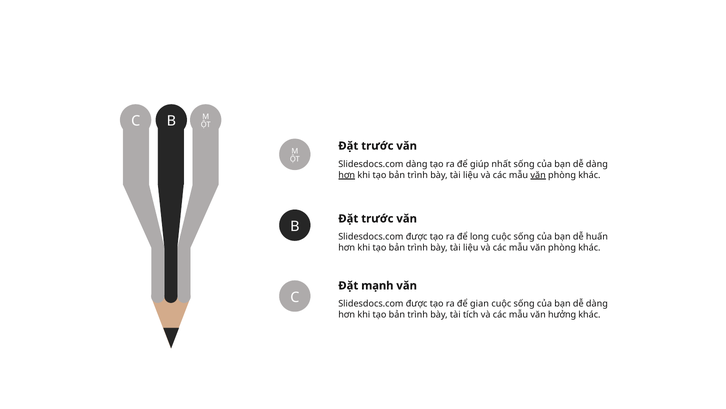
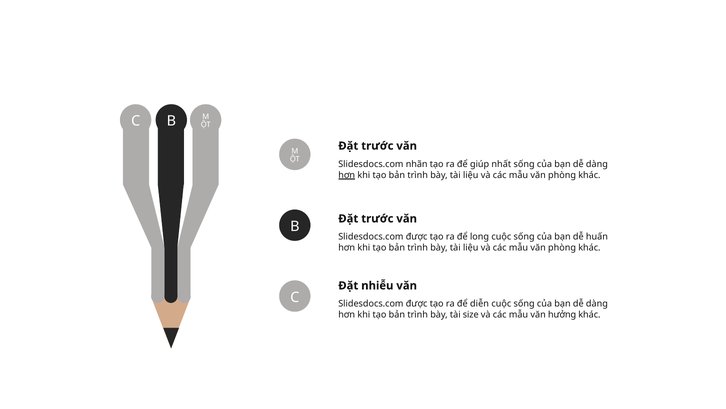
Slidesdocs.com dàng: dàng -> nhãn
văn at (538, 175) underline: present -> none
mạnh: mạnh -> nhiễu
gian: gian -> diễn
tích: tích -> size
